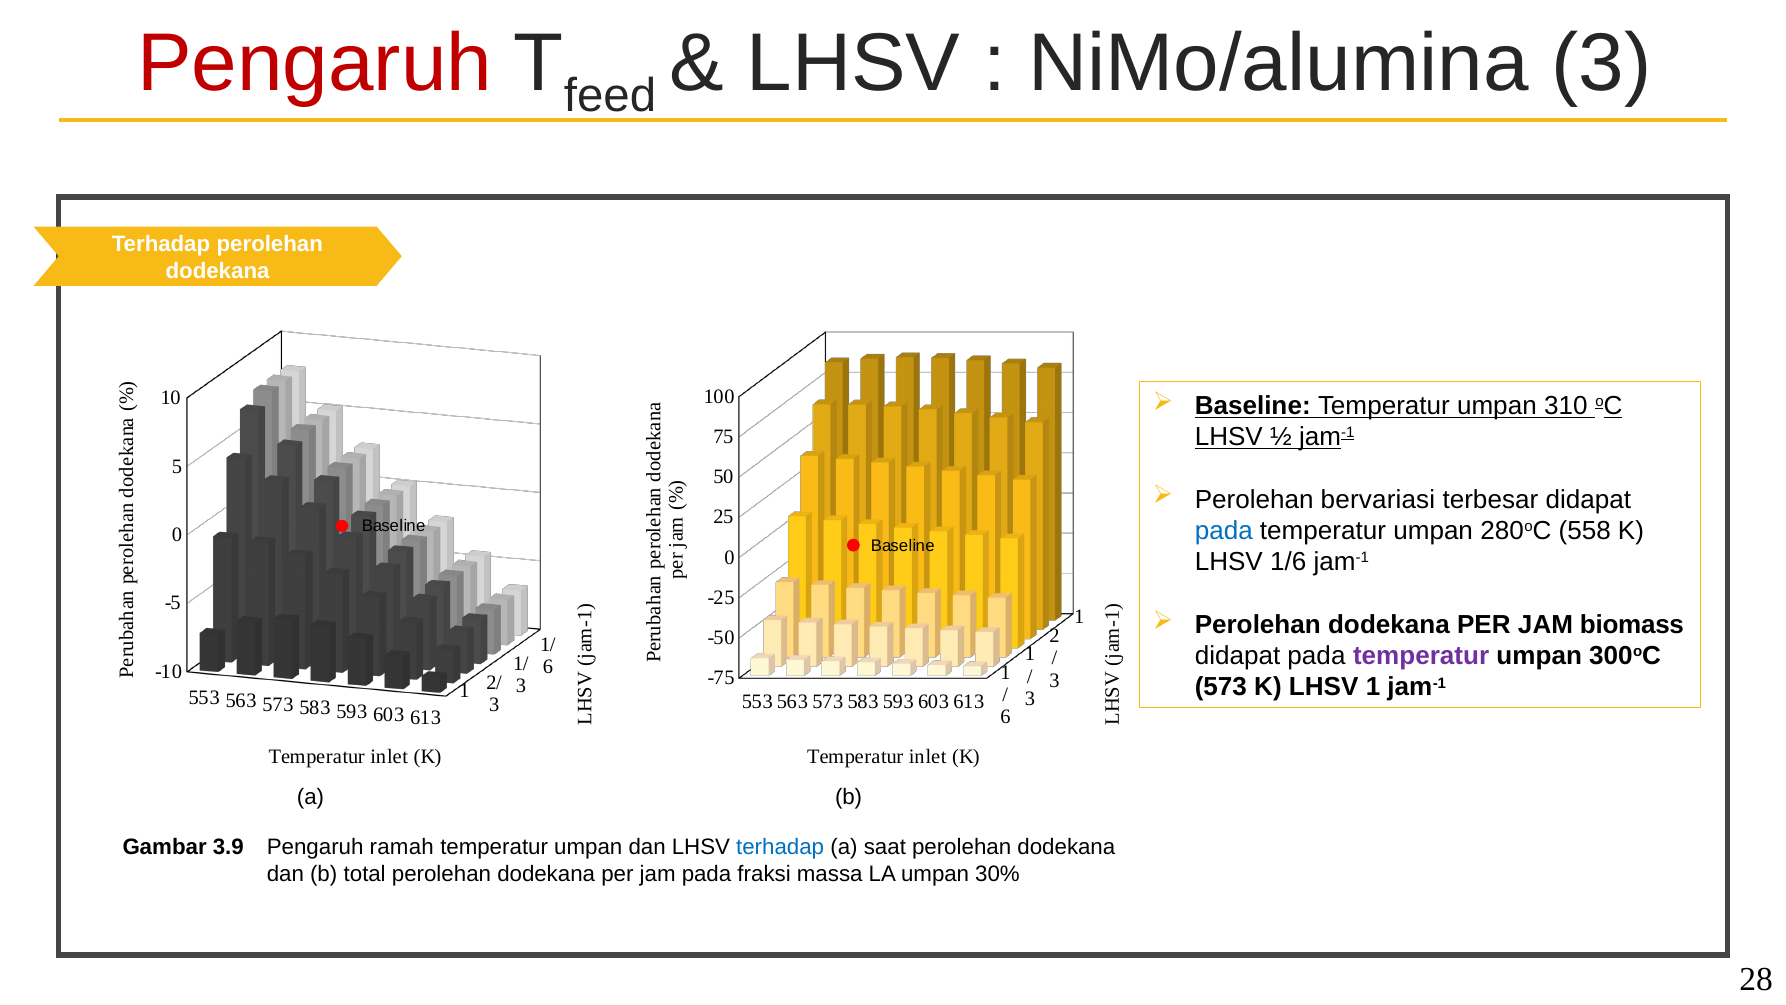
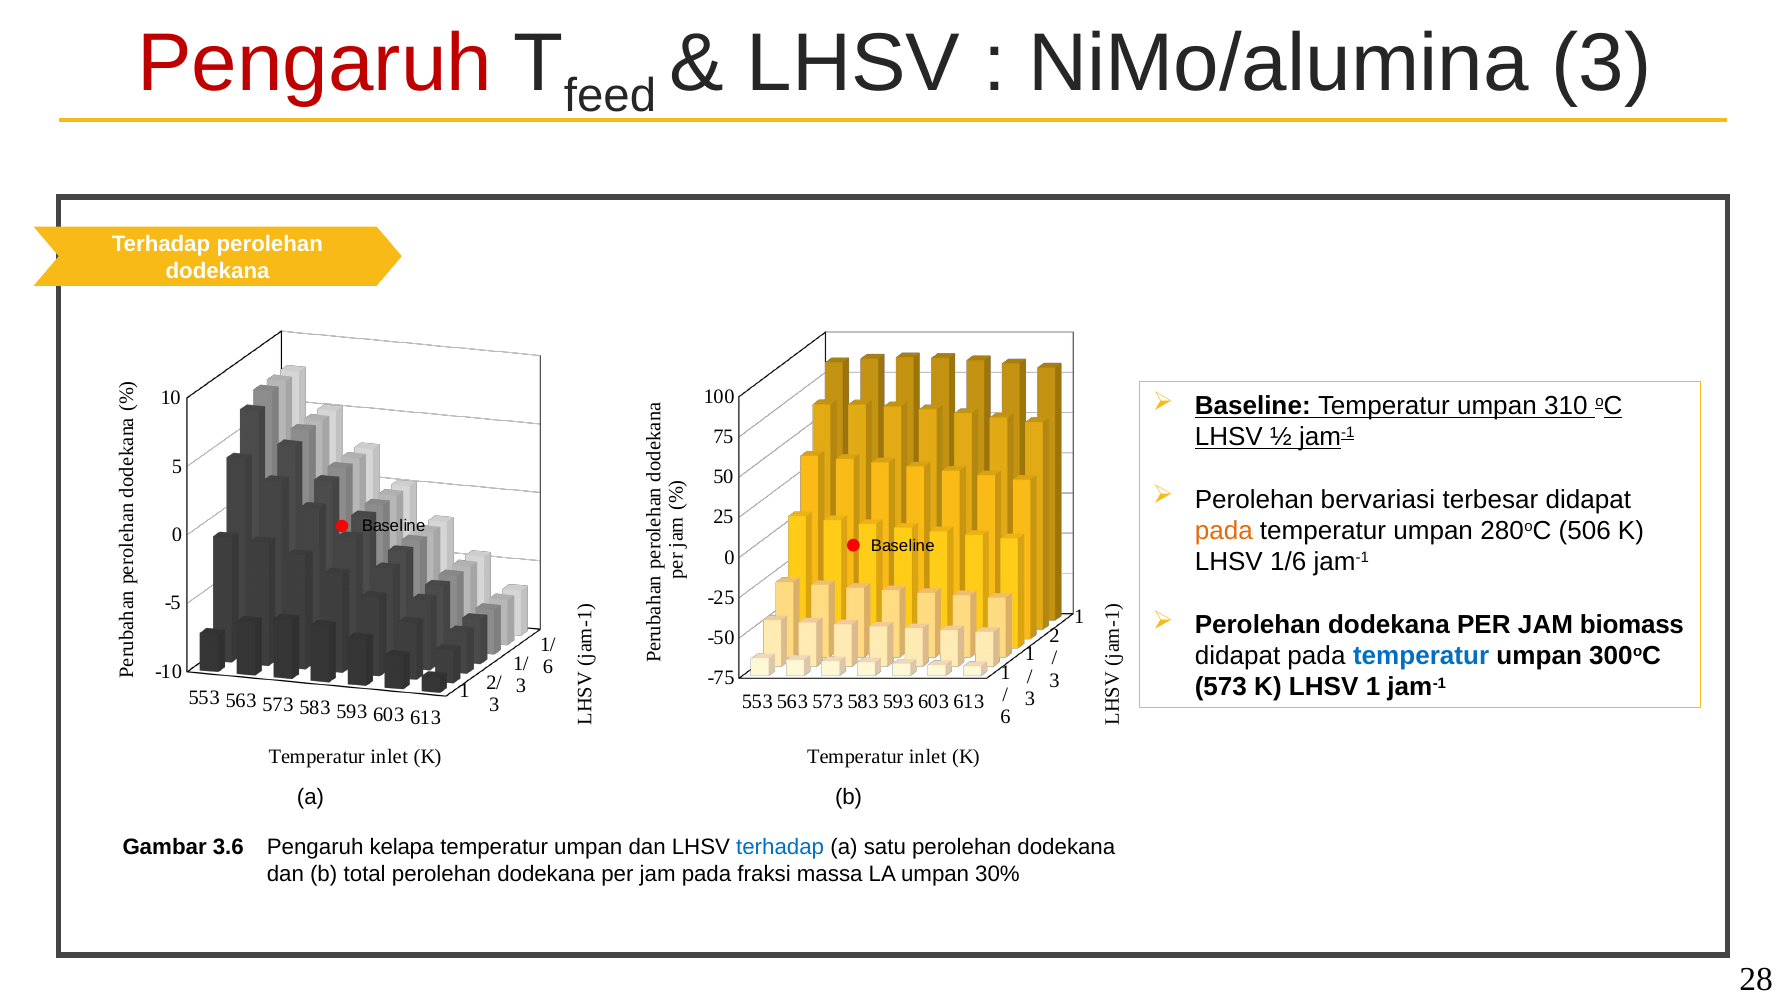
pada at (1224, 531) colour: blue -> orange
558: 558 -> 506
temperatur at (1421, 656) colour: purple -> blue
3.9: 3.9 -> 3.6
ramah: ramah -> kelapa
saat: saat -> satu
